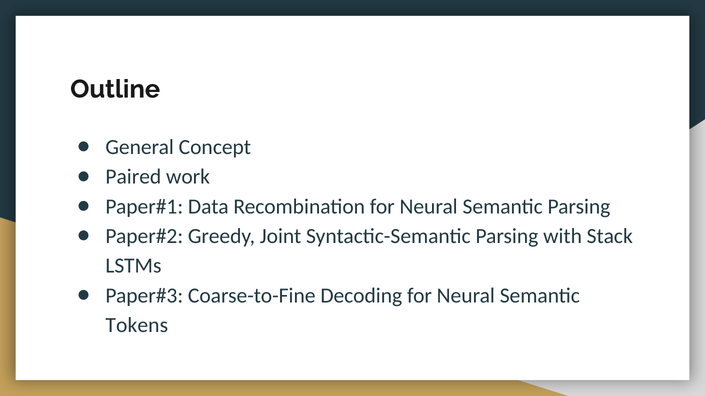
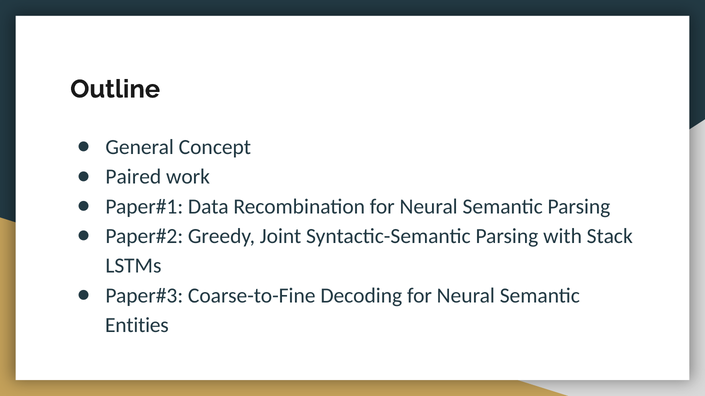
Tokens: Tokens -> Entities
